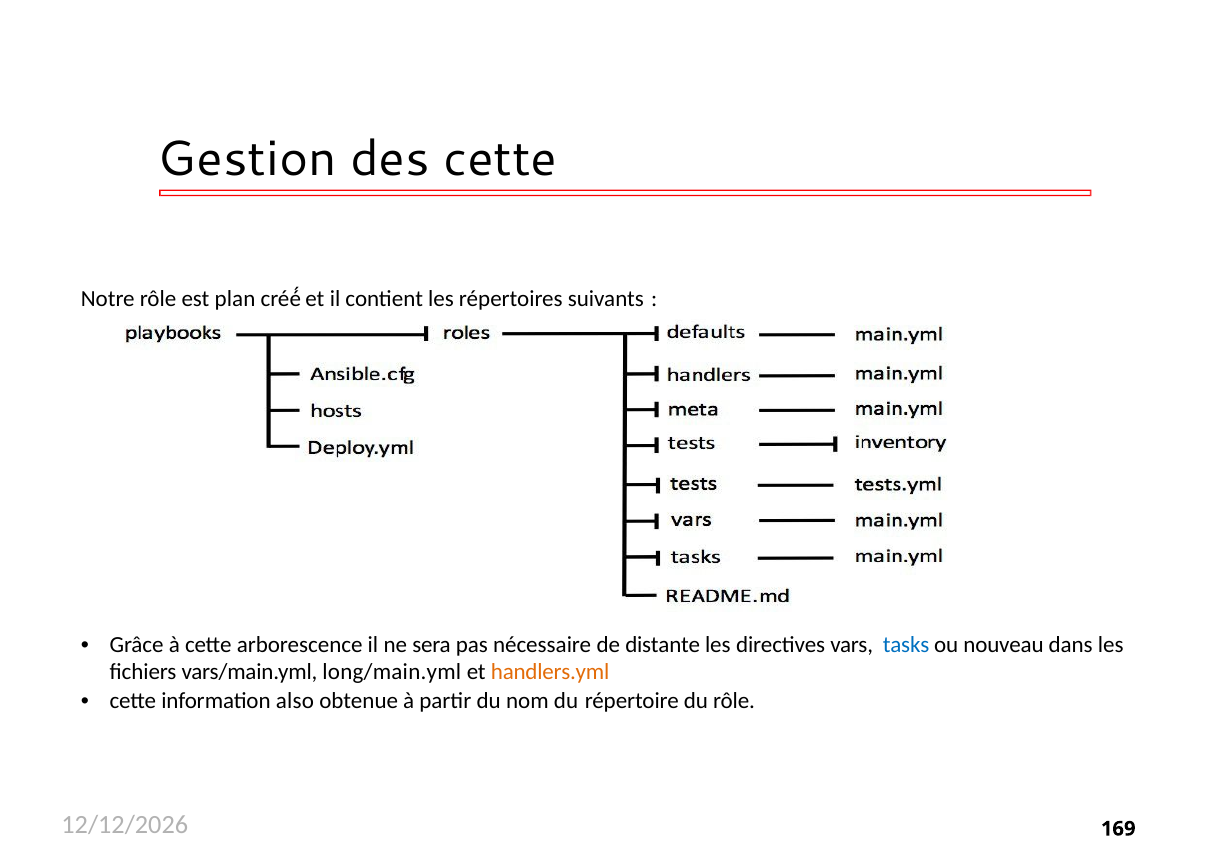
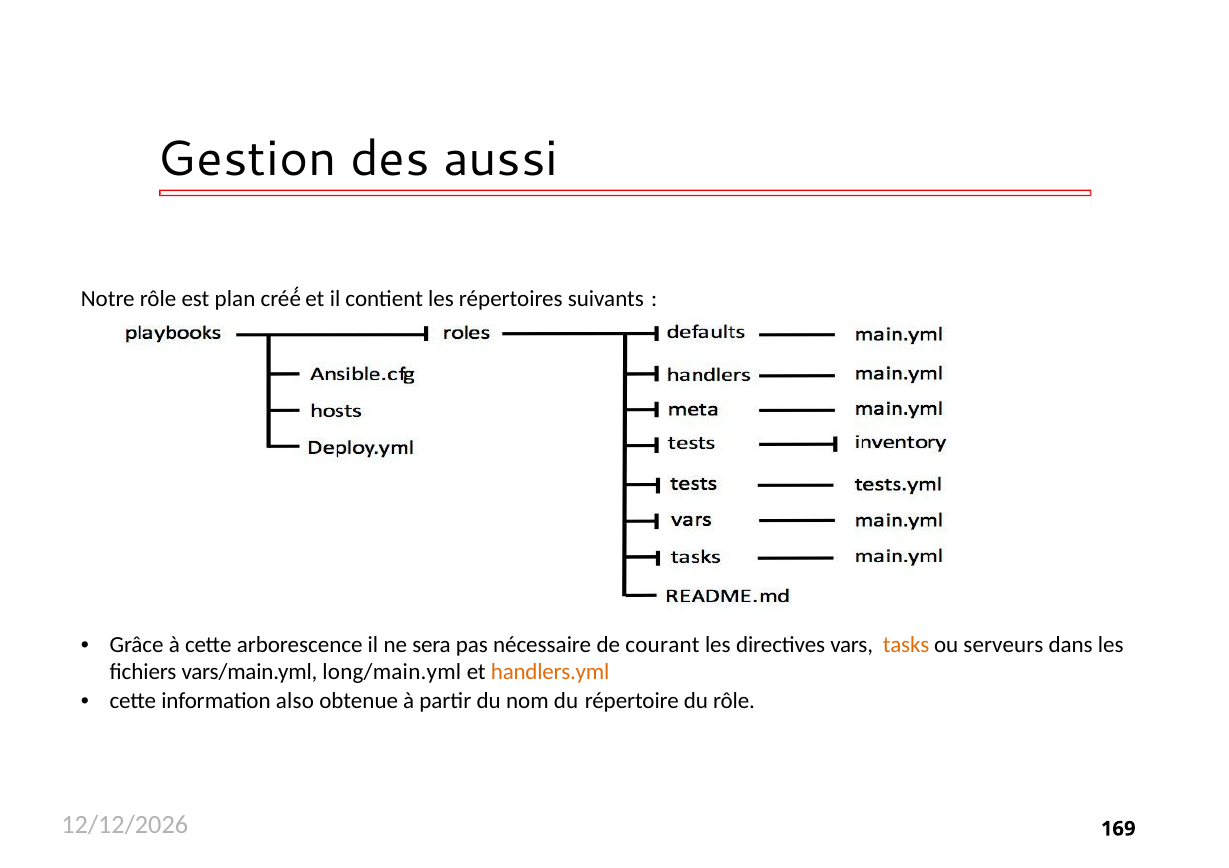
des cette: cette -> aussi
distante: distante -> courant
tasks colour: blue -> orange
nouveau: nouveau -> serveurs
